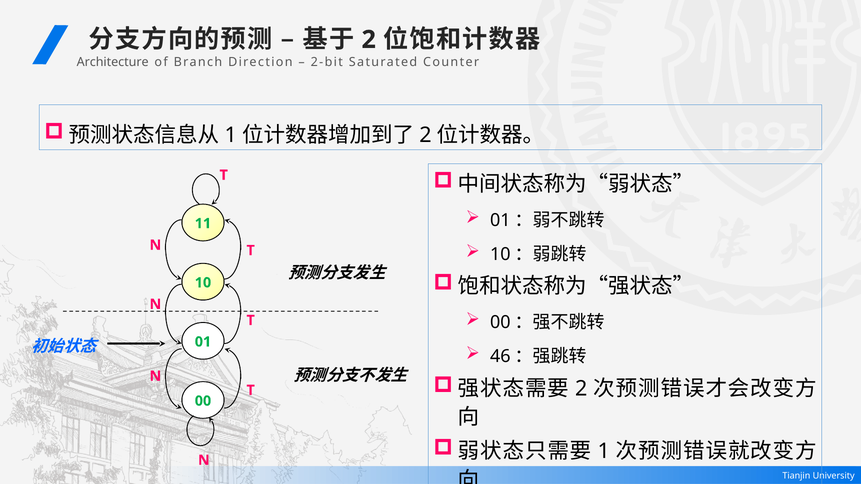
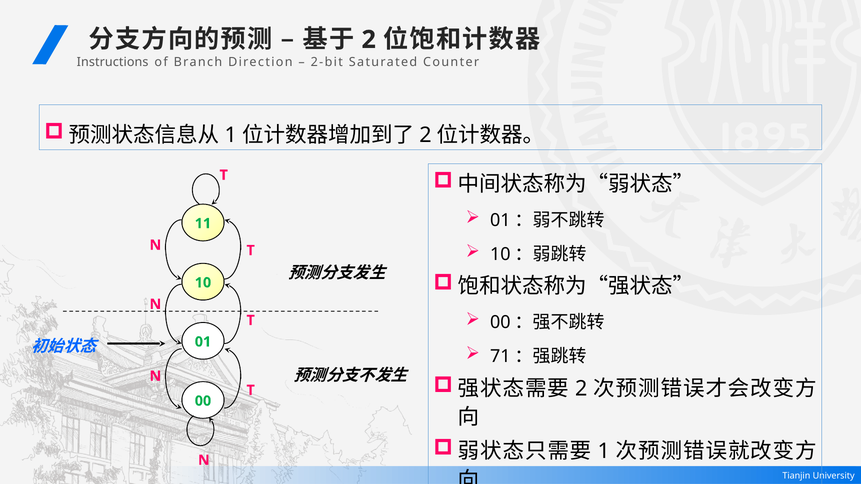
Architecture: Architecture -> Instructions
46: 46 -> 71
